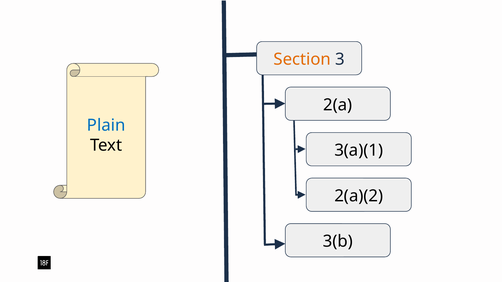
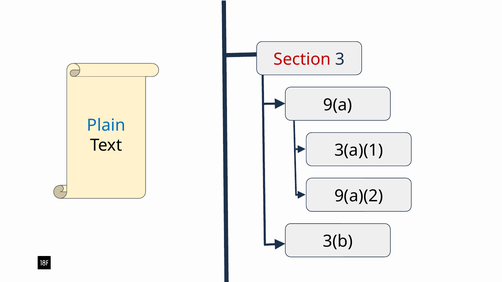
Section colour: orange -> red
2(a: 2(a -> 9(a
2(a)(2: 2(a)(2 -> 9(a)(2
